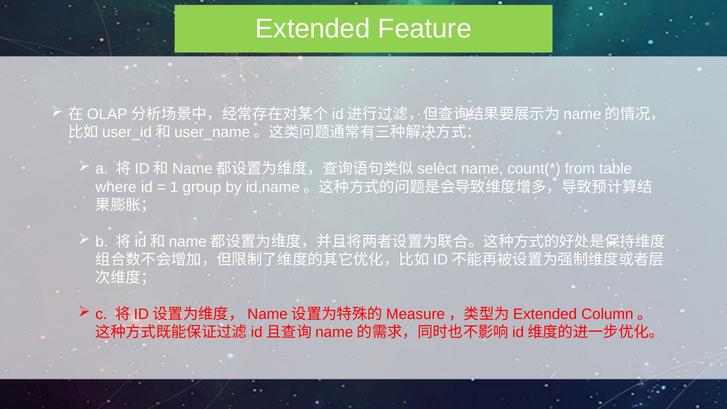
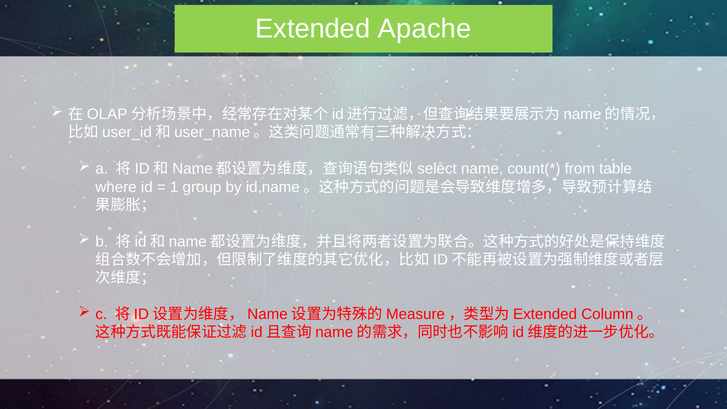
Feature: Feature -> Apache
